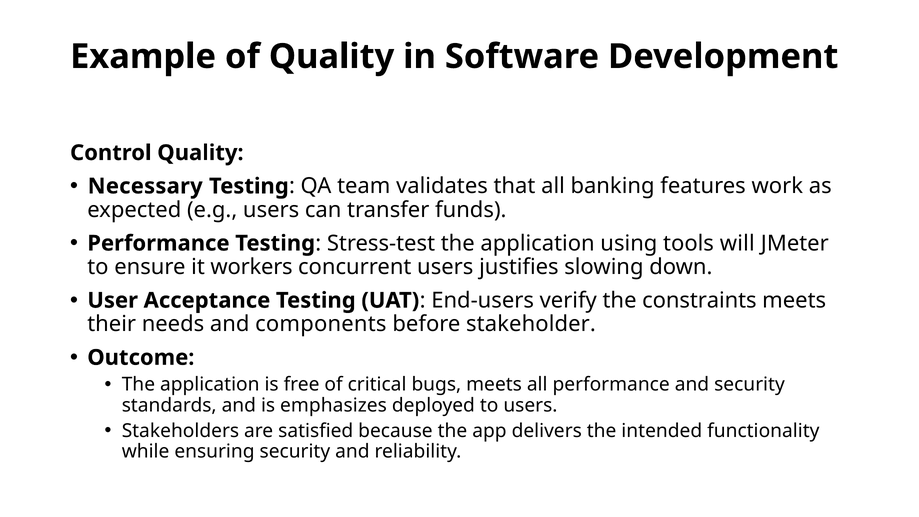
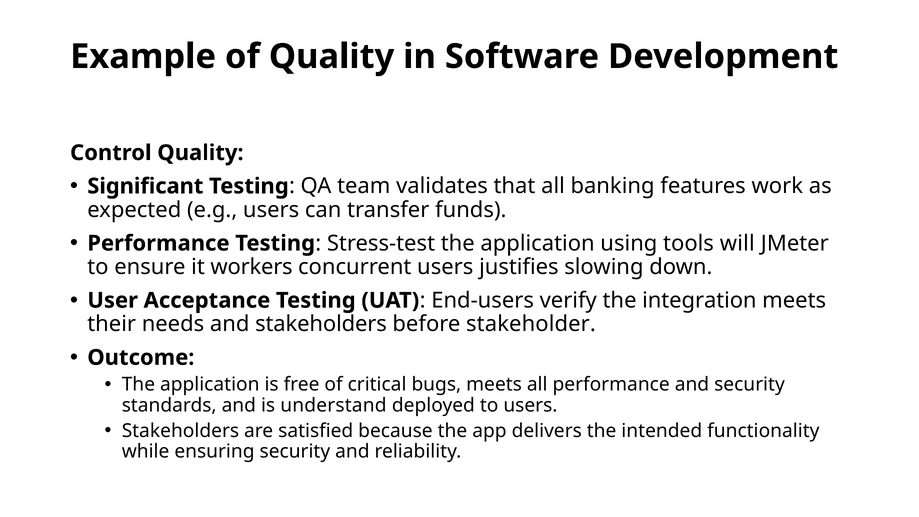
Necessary: Necessary -> Significant
constraints: constraints -> integration
and components: components -> stakeholders
emphasizes: emphasizes -> understand
